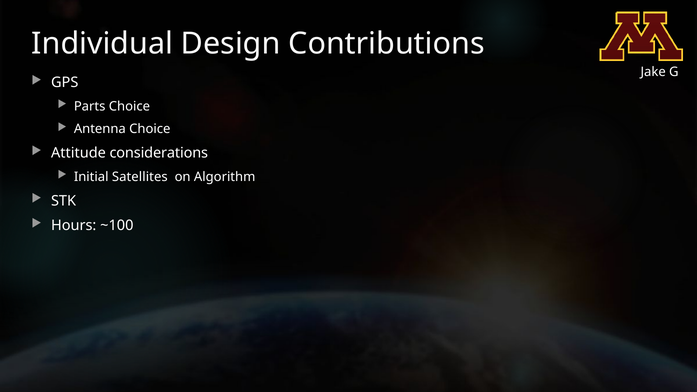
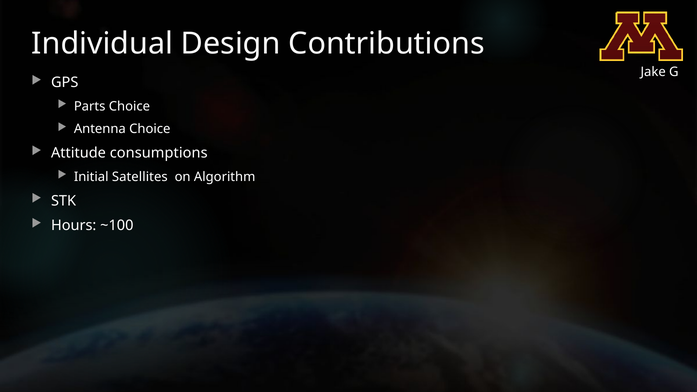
considerations: considerations -> consumptions
